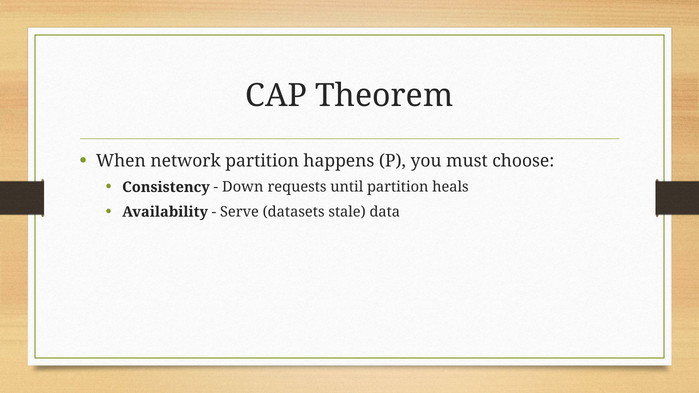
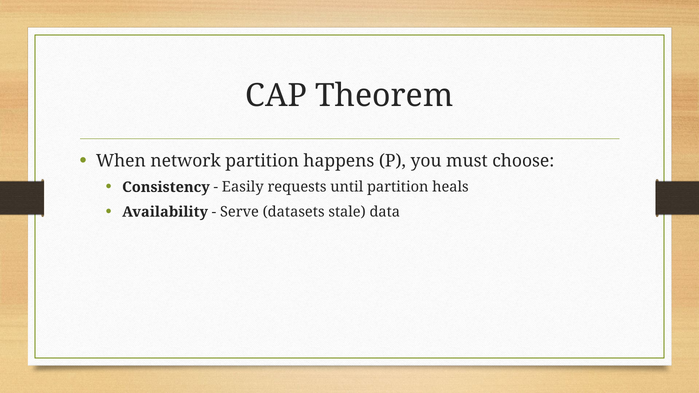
Down: Down -> Easily
